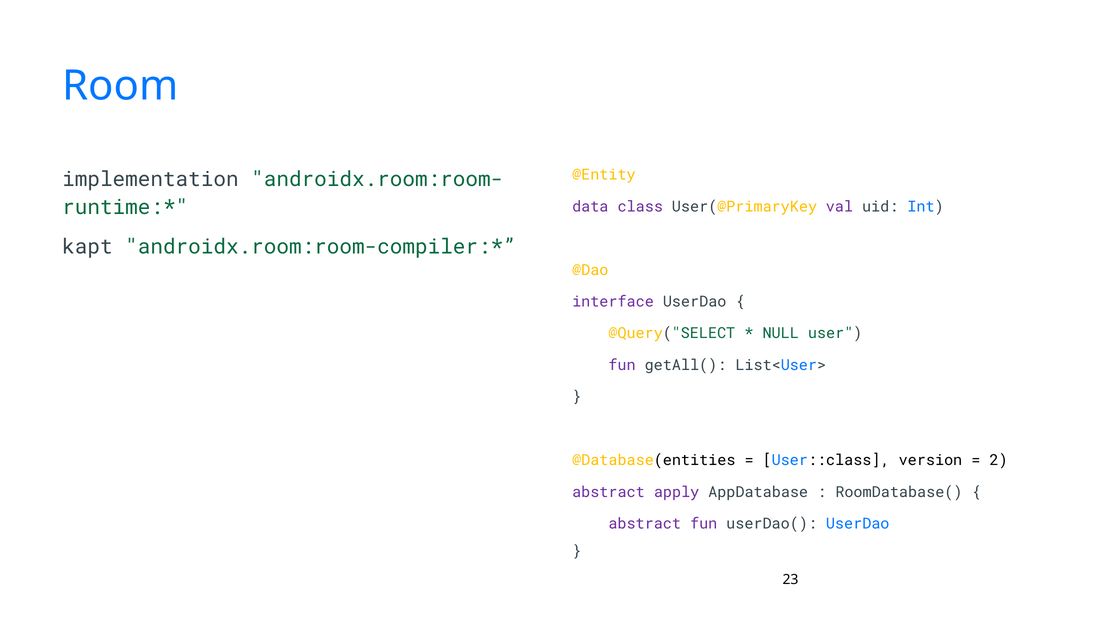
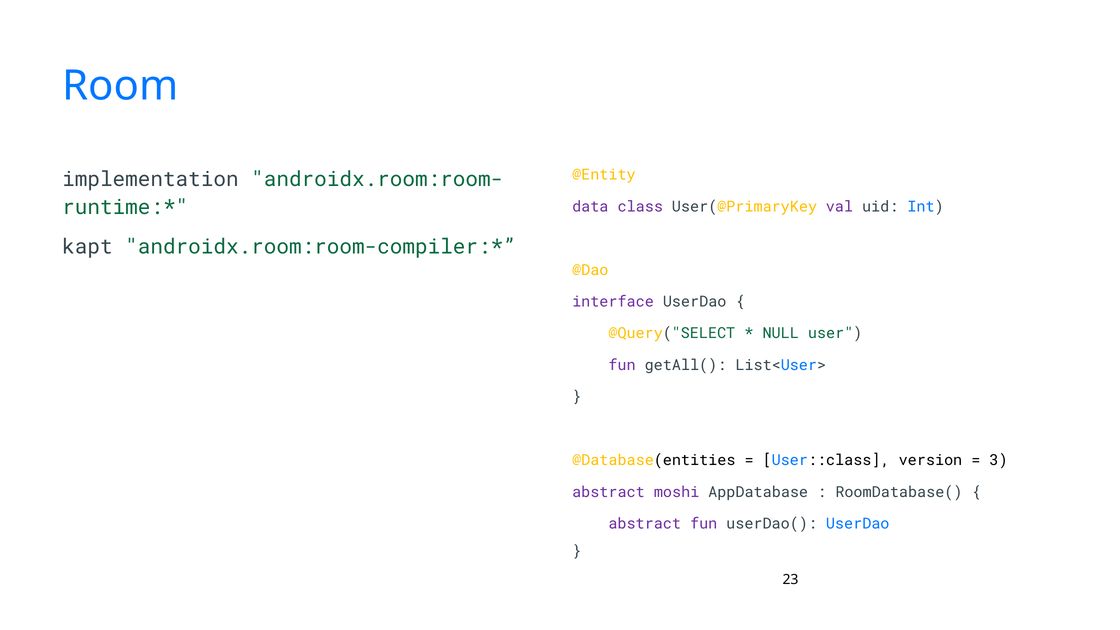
2: 2 -> 3
apply: apply -> moshi
